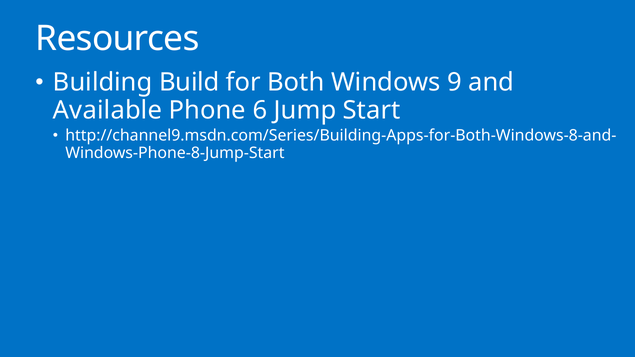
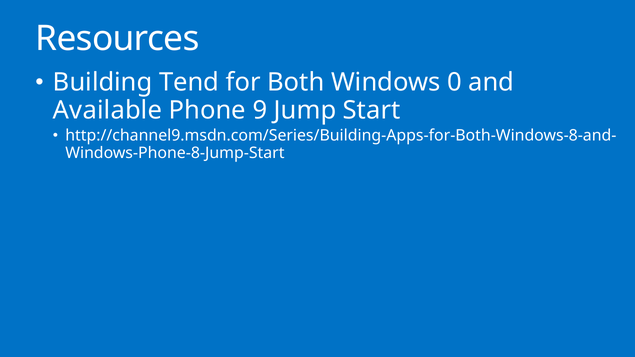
Build: Build -> Tend
9: 9 -> 0
6: 6 -> 9
